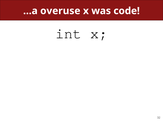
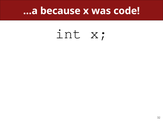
overuse: overuse -> because
